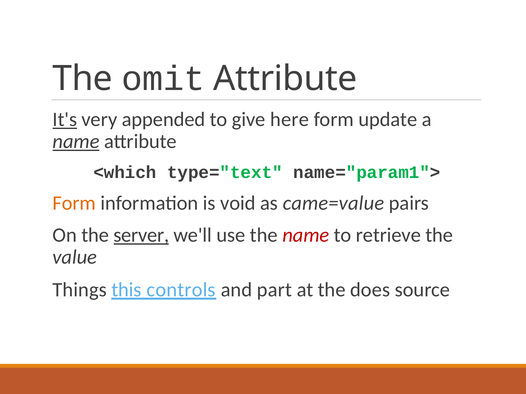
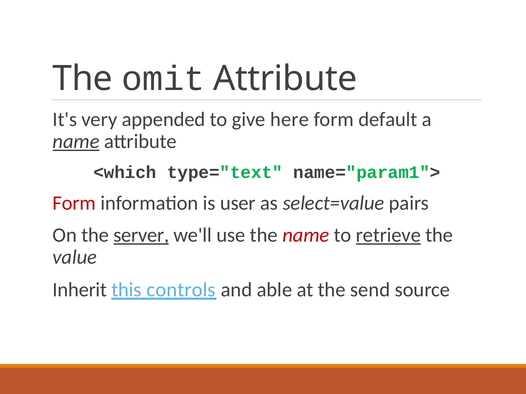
It's underline: present -> none
update: update -> default
Form at (74, 203) colour: orange -> red
void: void -> user
came=value: came=value -> select=value
retrieve underline: none -> present
Things: Things -> Inherit
part: part -> able
does: does -> send
